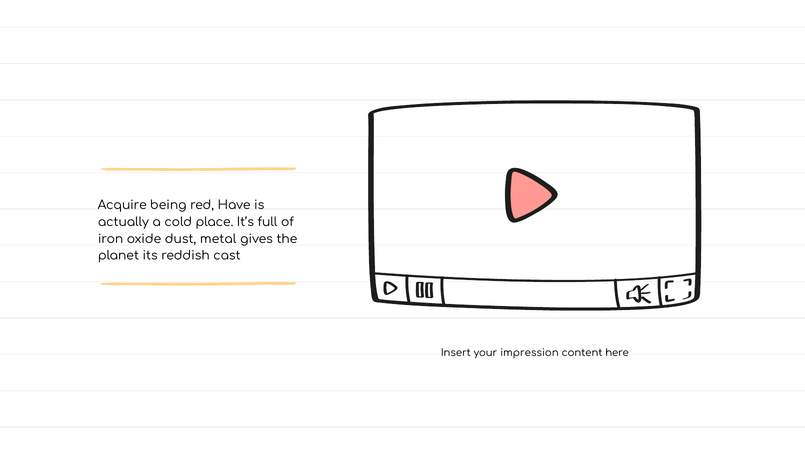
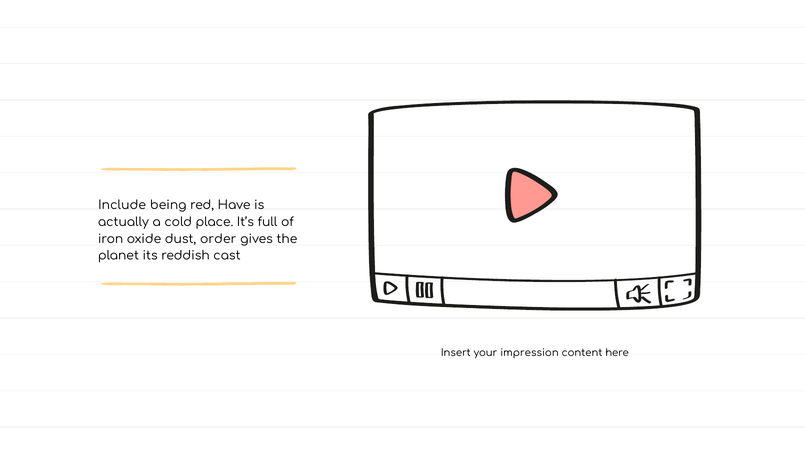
Acquire: Acquire -> Include
metal: metal -> order
